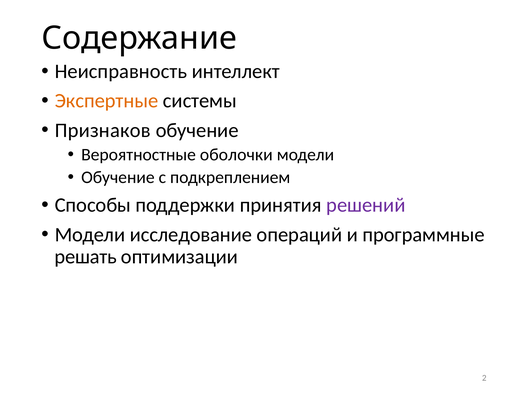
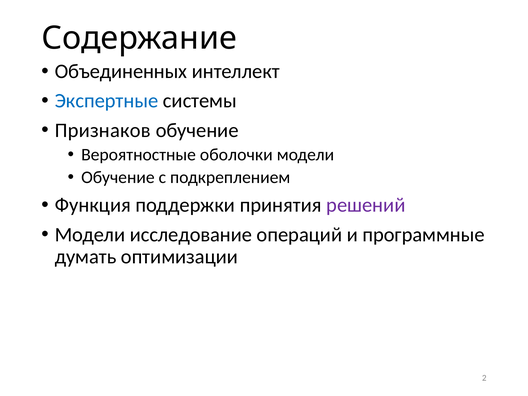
Неисправность: Неисправность -> Объединенных
Экспертные colour: orange -> blue
Способы: Способы -> Функция
решать: решать -> думать
